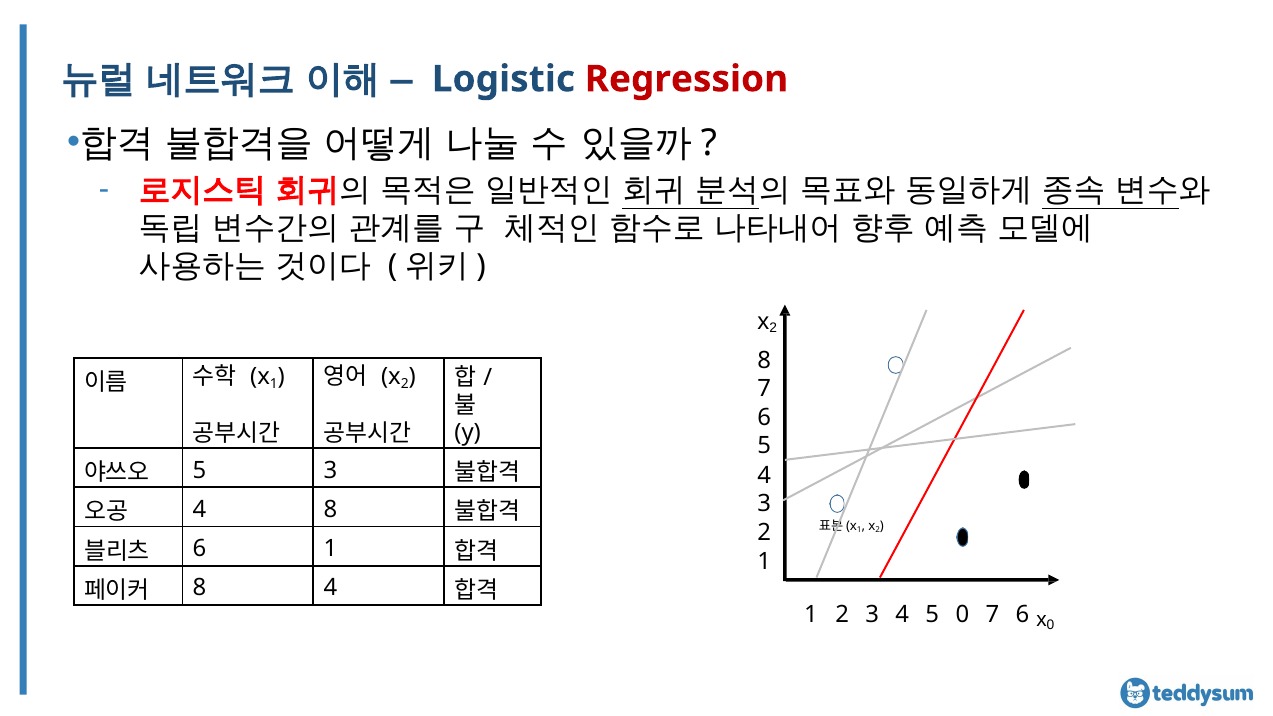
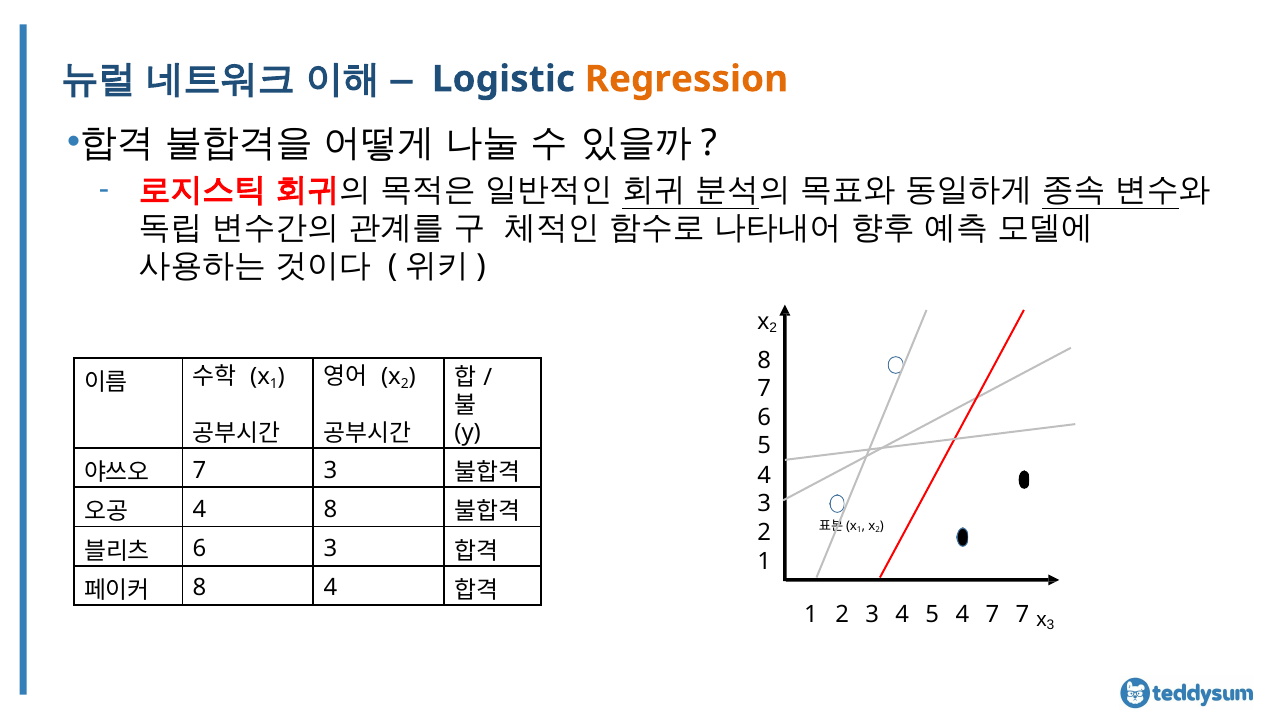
Regression colour: red -> orange
5 at (200, 470): 5 -> 7
6 1: 1 -> 3
4 5 0: 0 -> 4
6 at (1022, 615): 6 -> 7
0 at (1051, 625): 0 -> 3
